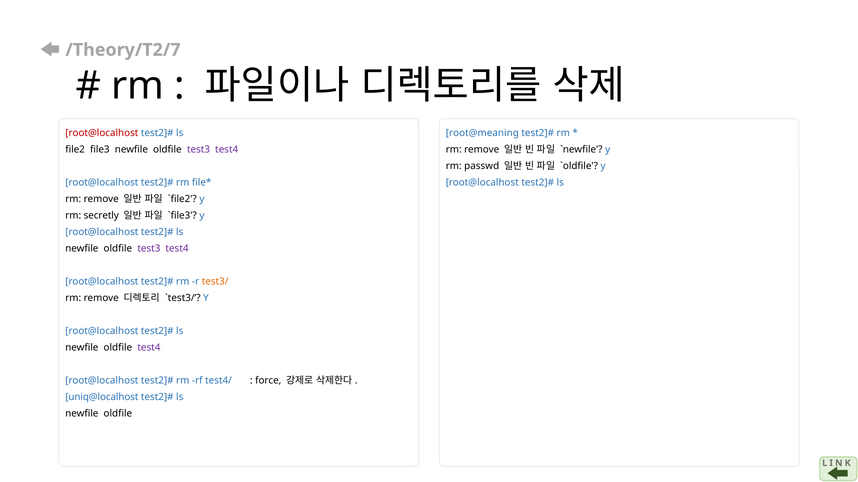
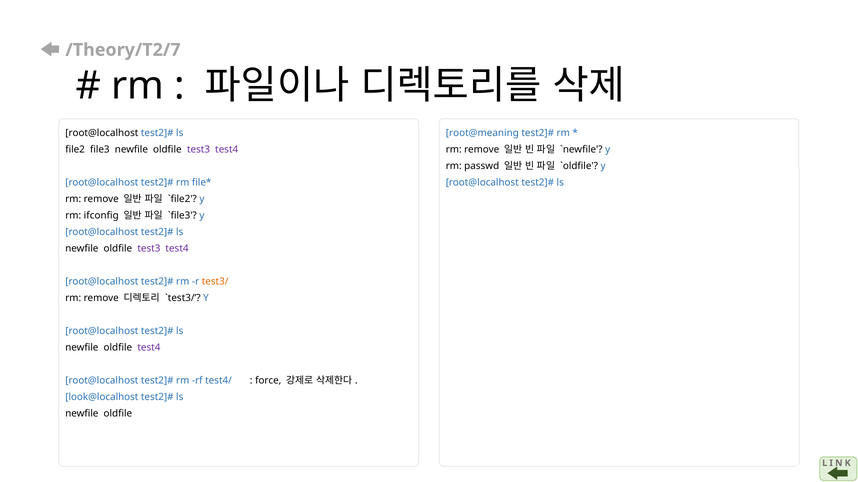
root@localhost at (102, 133) colour: red -> black
secretly: secretly -> ifconfig
uniq@localhost: uniq@localhost -> look@localhost
